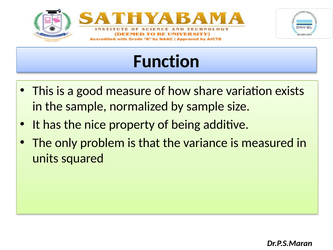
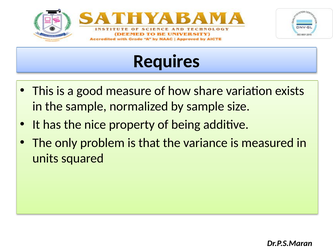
Function: Function -> Requires
